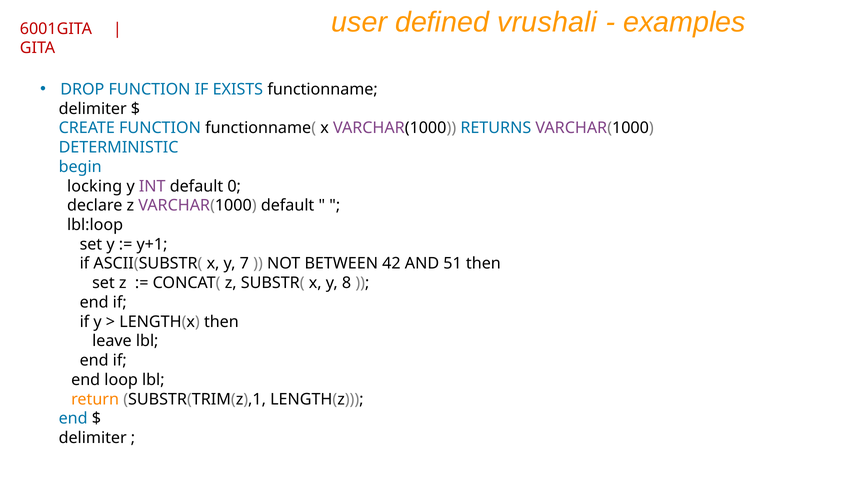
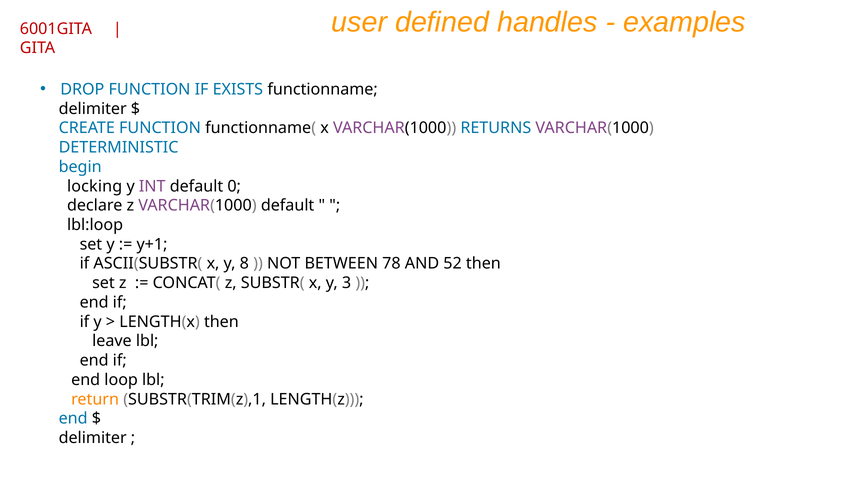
vrushali: vrushali -> handles
7: 7 -> 8
42: 42 -> 78
51: 51 -> 52
8: 8 -> 3
